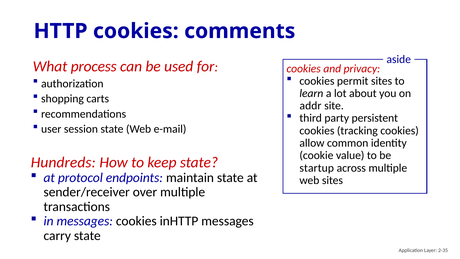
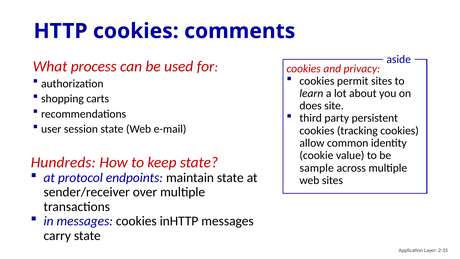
addr: addr -> does
startup: startup -> sample
